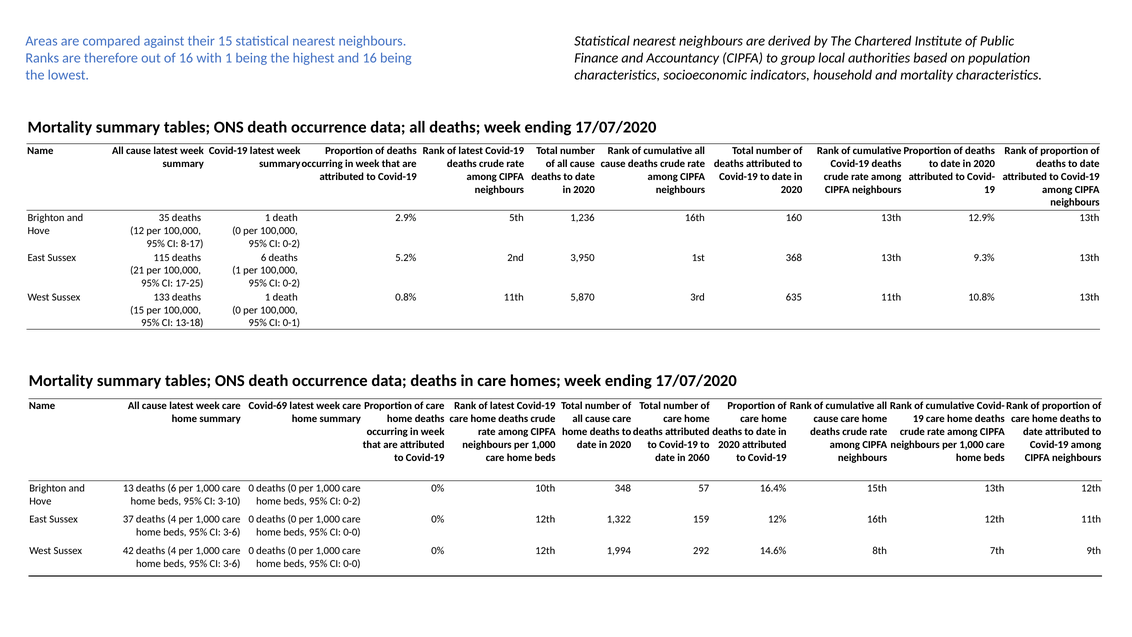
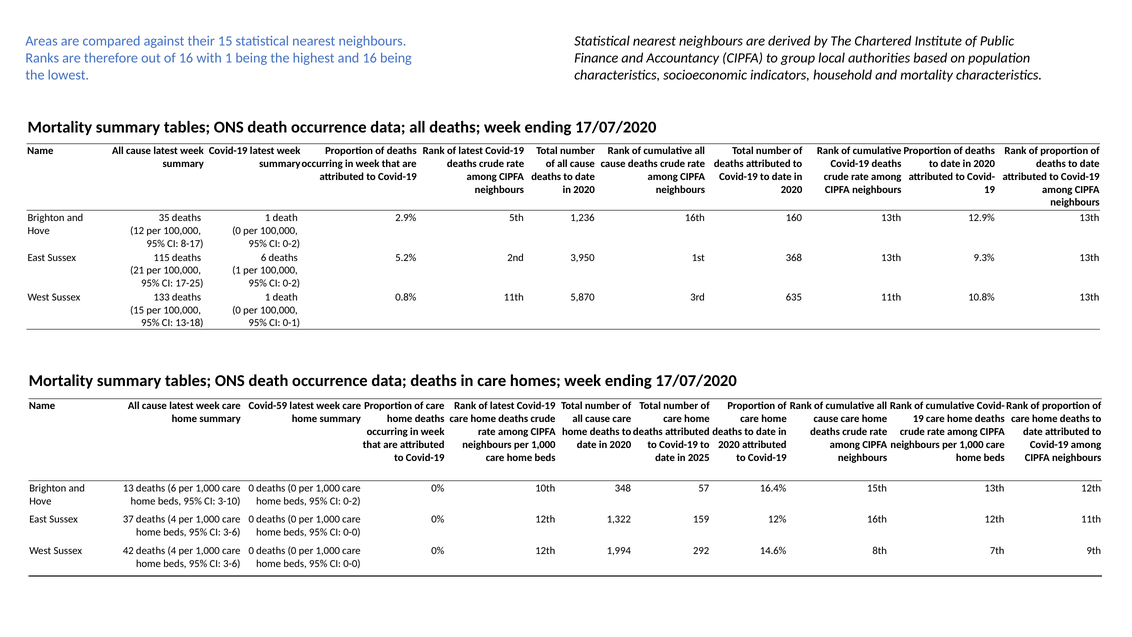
Covid-69: Covid-69 -> Covid-59
2060: 2060 -> 2025
